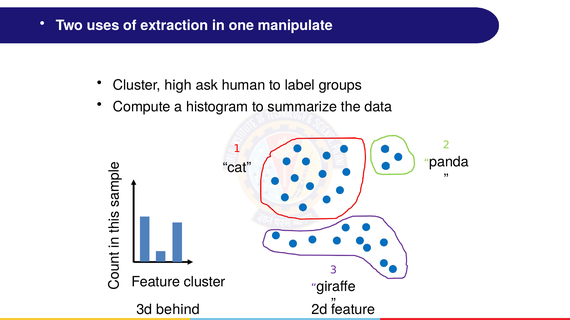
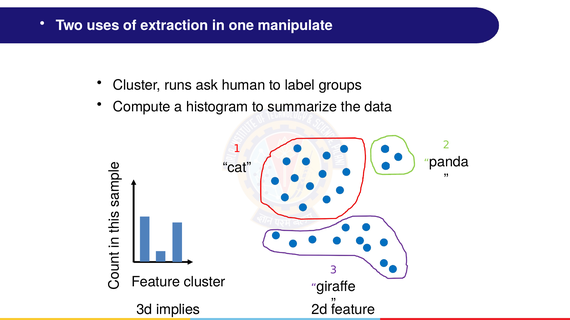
high: high -> runs
behind: behind -> implies
